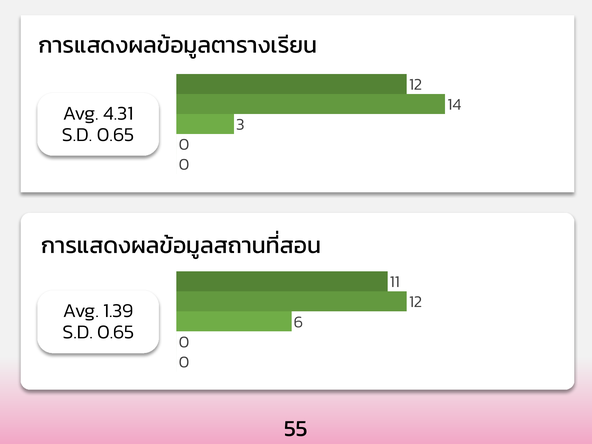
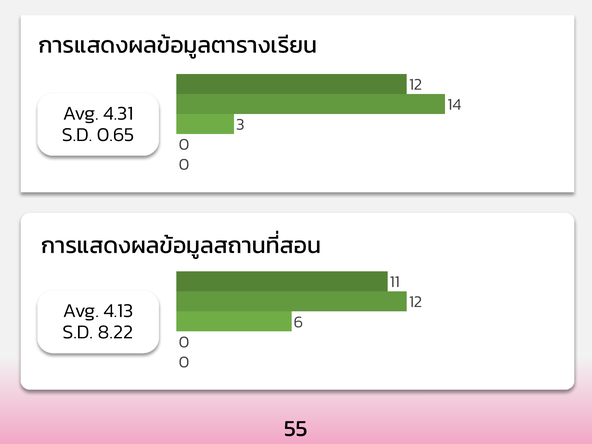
1.39: 1.39 -> 4.13
0.65 at (116, 332): 0.65 -> 8.22
